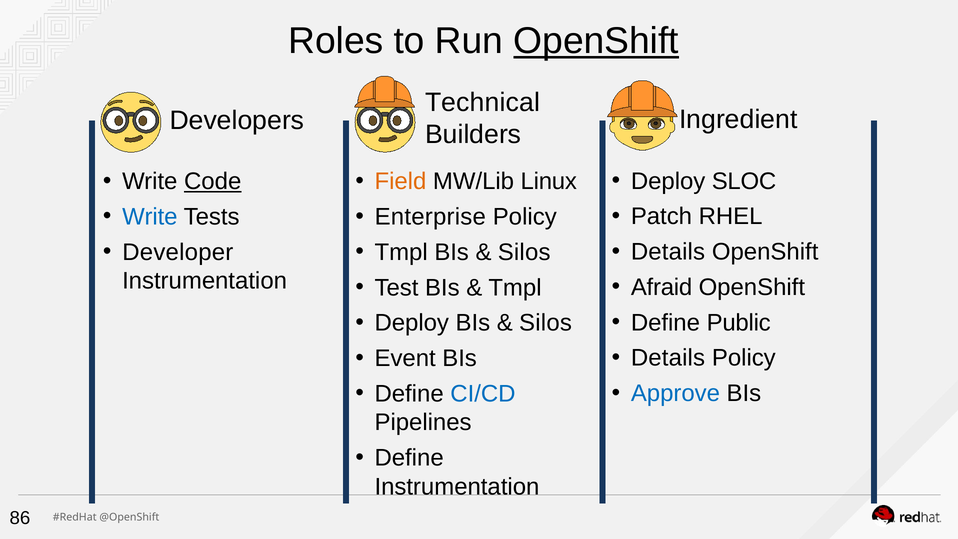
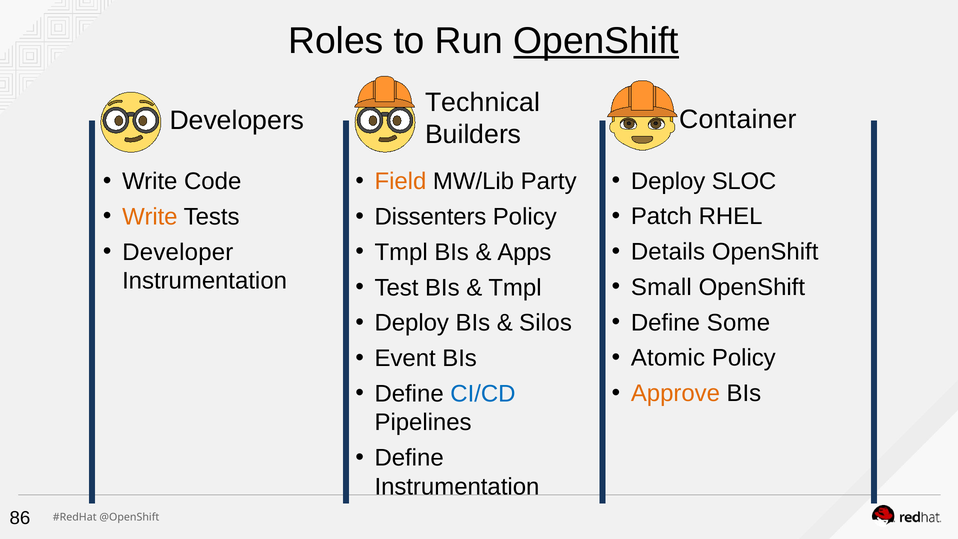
Ingredient: Ingredient -> Container
Code underline: present -> none
Linux: Linux -> Party
Write at (150, 217) colour: blue -> orange
Enterprise: Enterprise -> Dissenters
Silos at (524, 252): Silos -> Apps
Afraid: Afraid -> Small
Public: Public -> Some
Details at (668, 358): Details -> Atomic
Approve colour: blue -> orange
